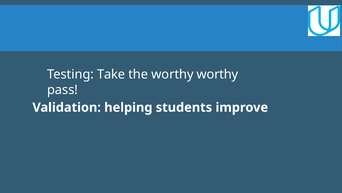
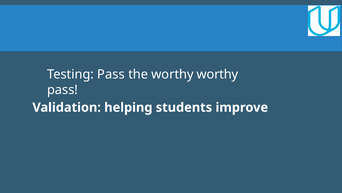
Testing Take: Take -> Pass
